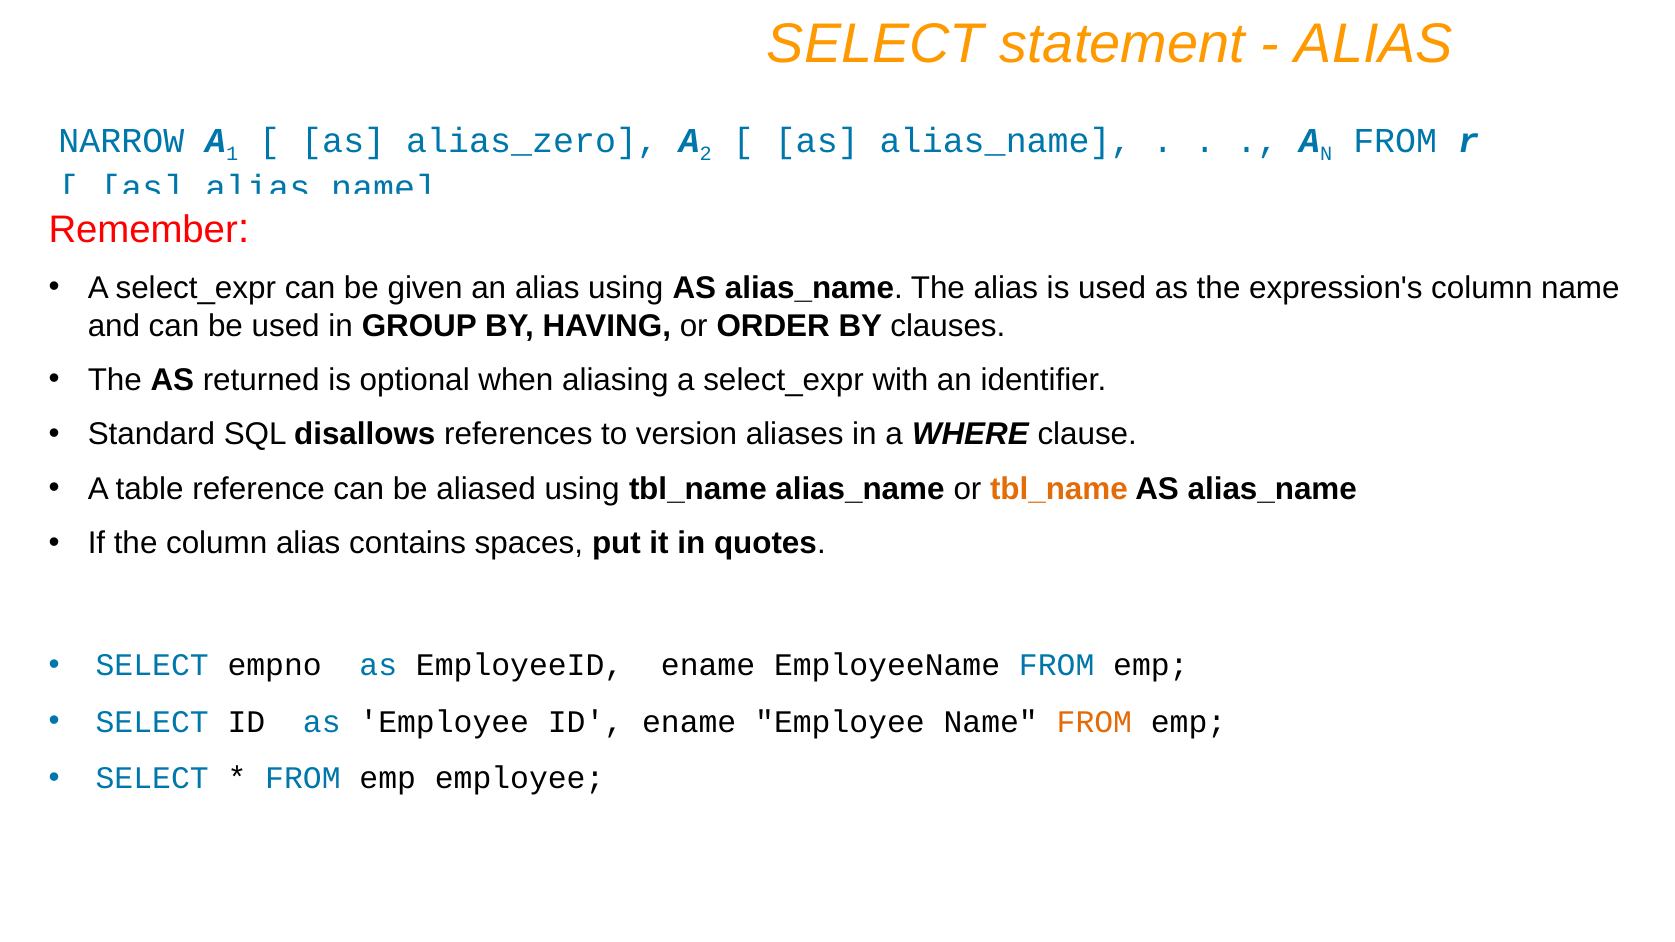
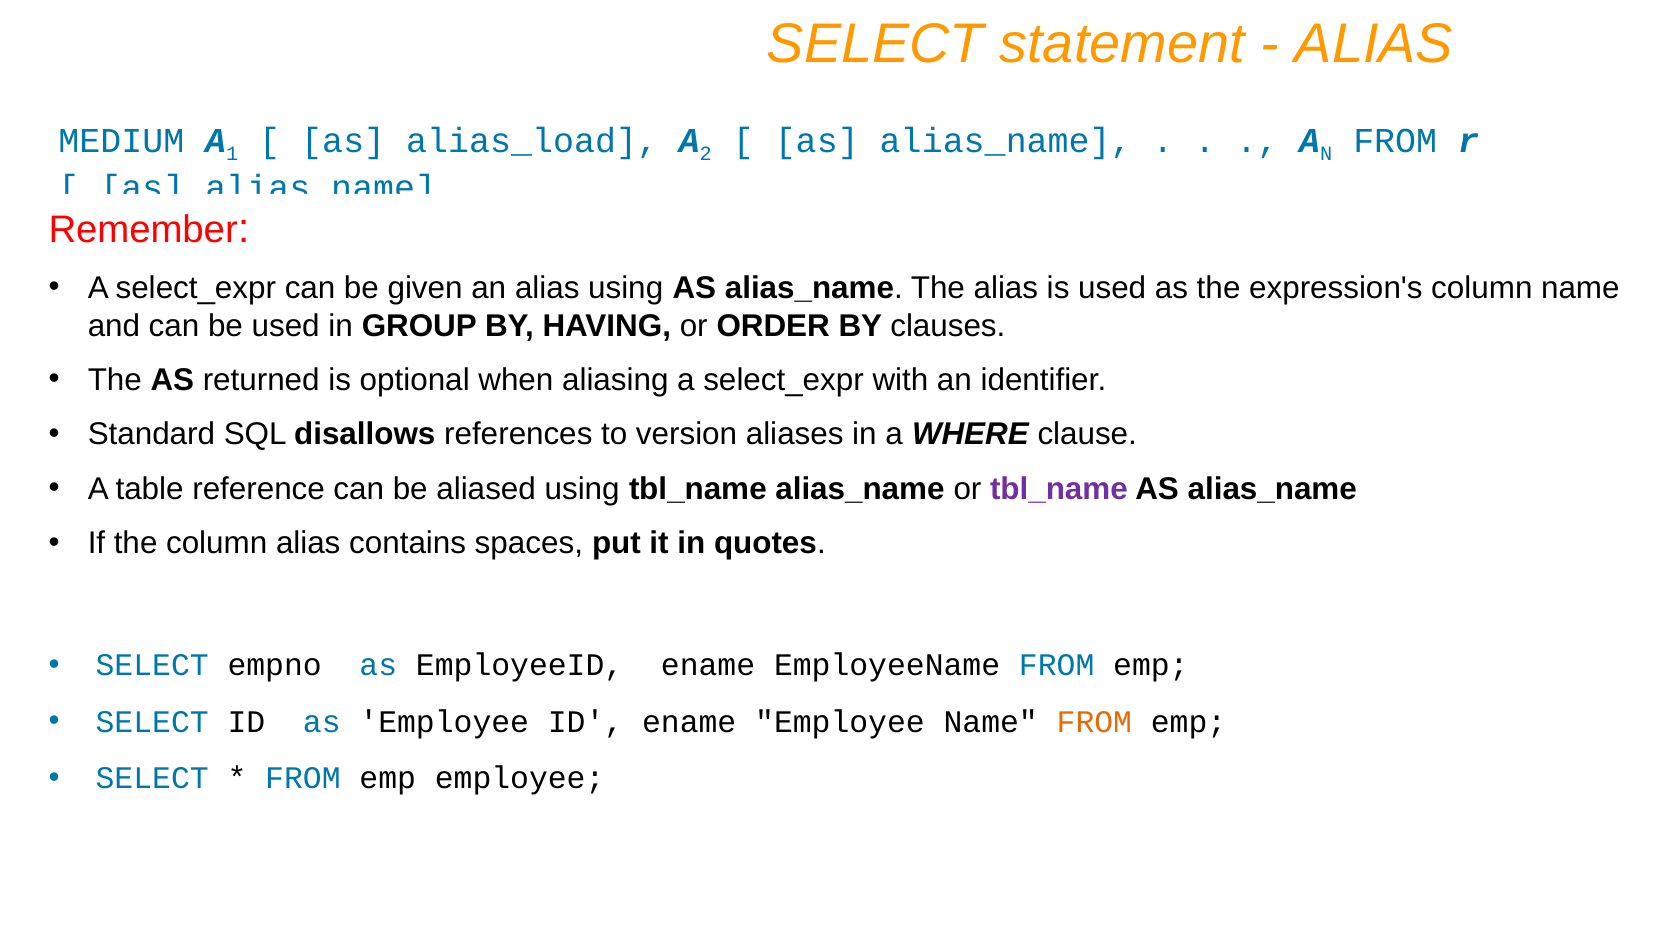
NARROW: NARROW -> MEDIUM
alias_zero: alias_zero -> alias_load
tbl_name at (1059, 489) colour: orange -> purple
